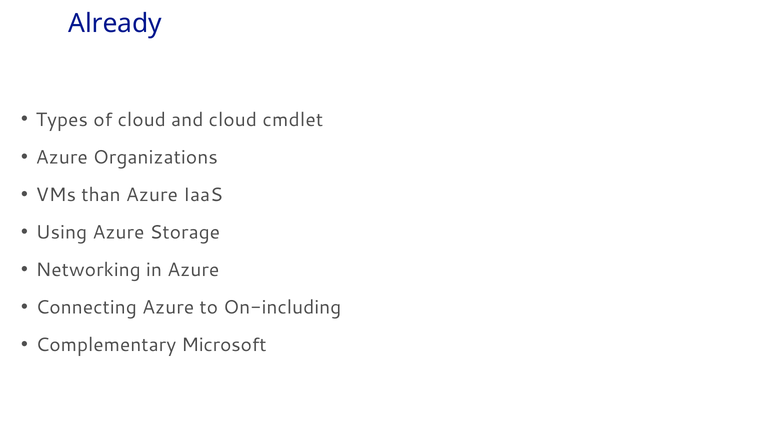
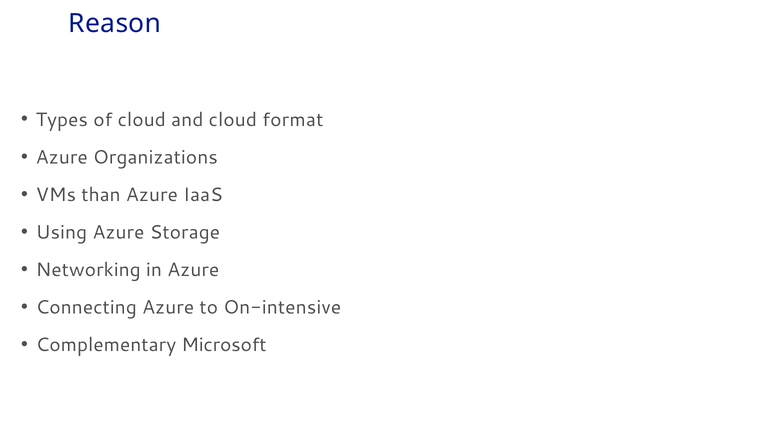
Already: Already -> Reason
cmdlet: cmdlet -> format
On-including: On-including -> On-intensive
